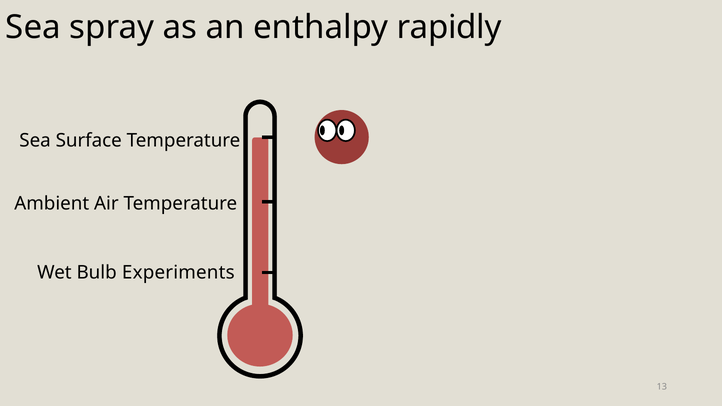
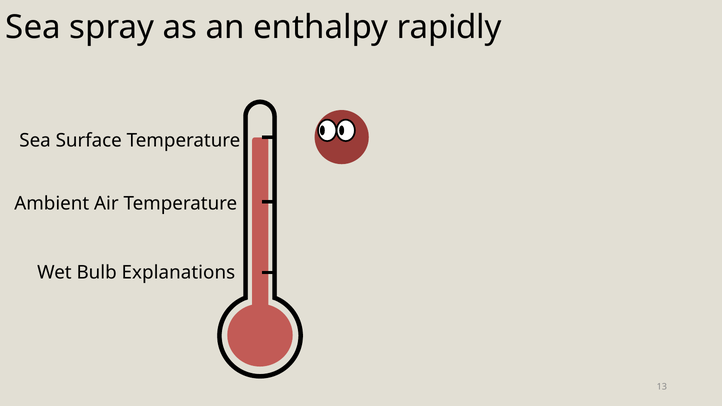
Experiments: Experiments -> Explanations
